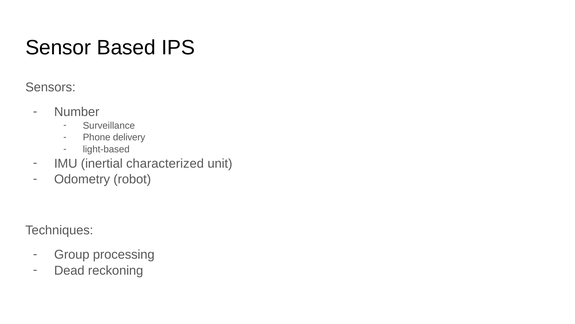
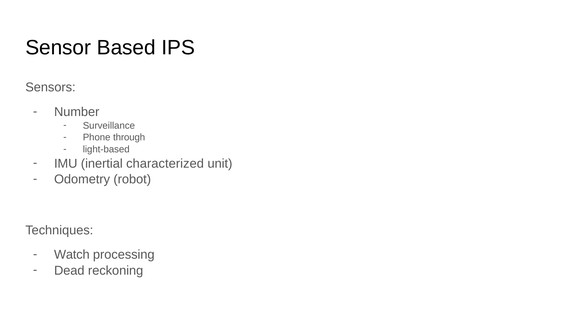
delivery: delivery -> through
Group: Group -> Watch
